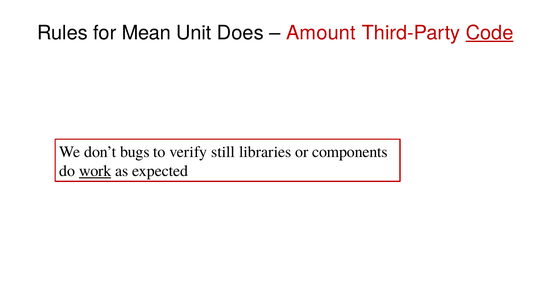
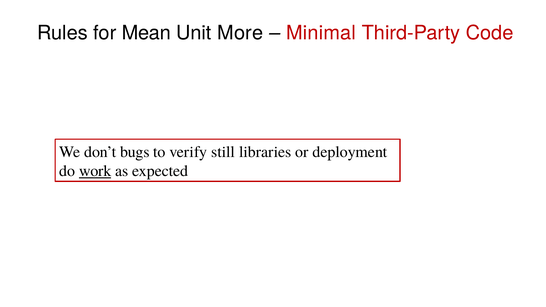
Does: Does -> More
Amount: Amount -> Minimal
Code underline: present -> none
components: components -> deployment
